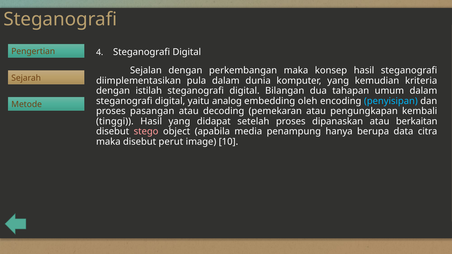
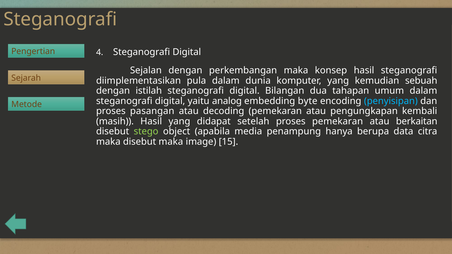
kriteria: kriteria -> sebuah
oleh: oleh -> byte
tinggi: tinggi -> masih
proses dipanaskan: dipanaskan -> pemekaran
stego colour: pink -> light green
disebut perut: perut -> maka
10: 10 -> 15
